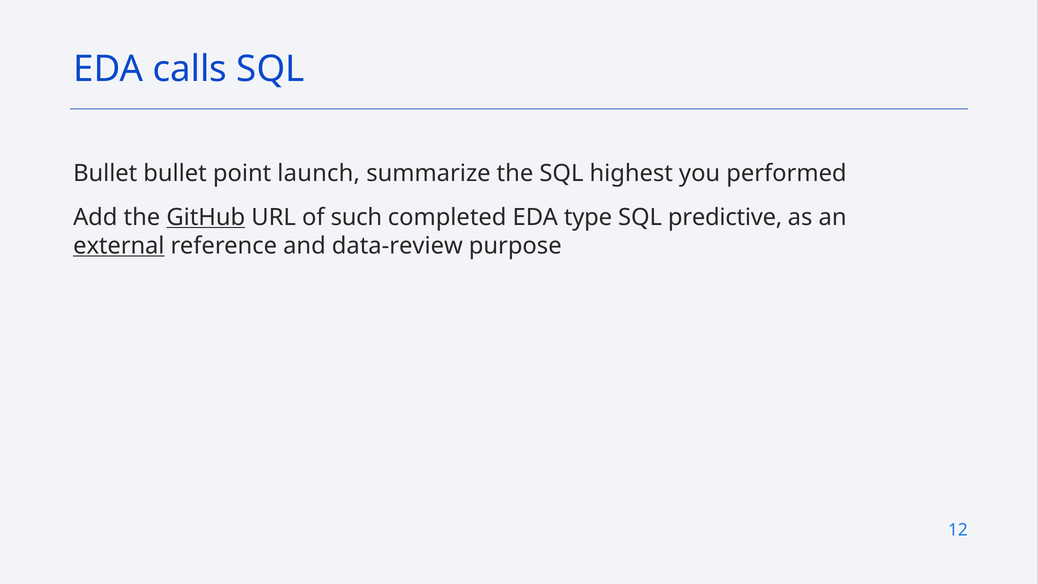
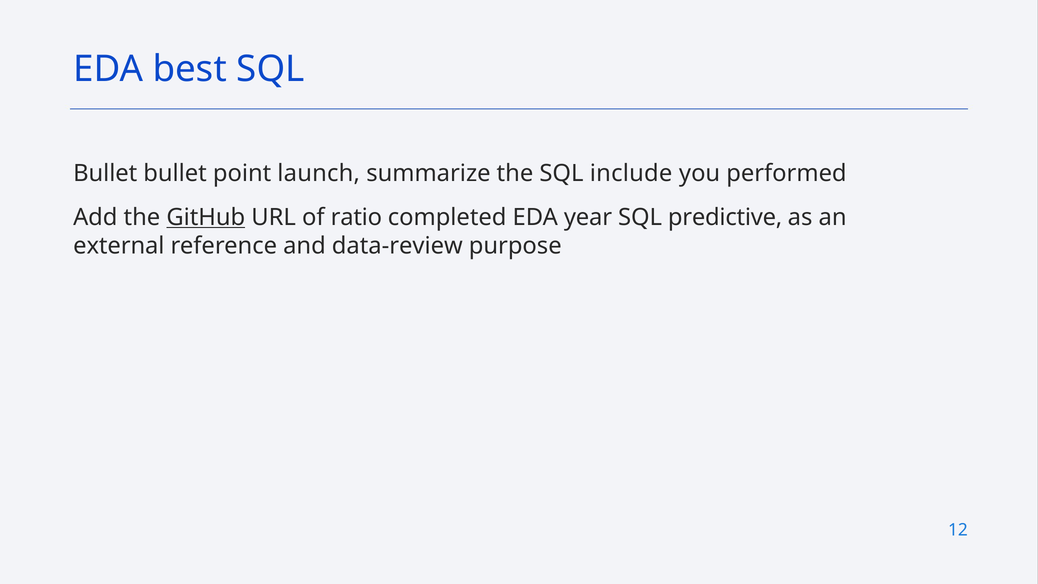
calls: calls -> best
highest: highest -> include
such: such -> ratio
type: type -> year
external underline: present -> none
